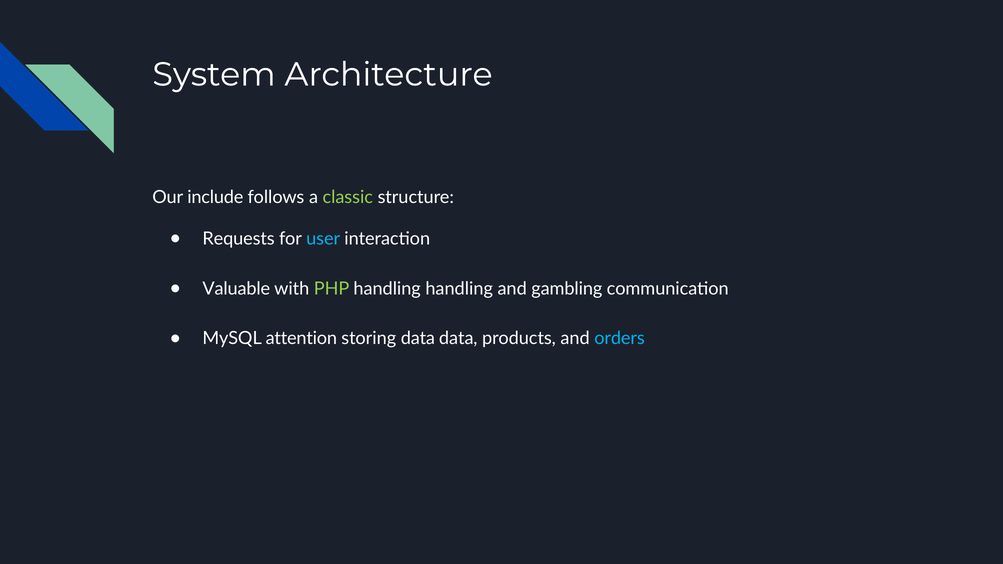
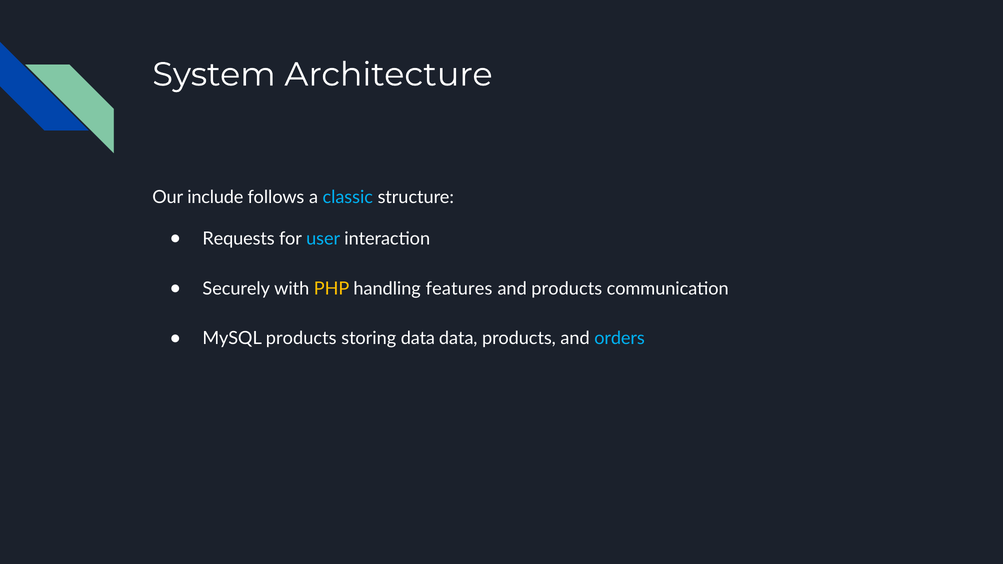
classic colour: light green -> light blue
Valuable: Valuable -> Securely
PHP colour: light green -> yellow
handling handling: handling -> features
and gambling: gambling -> products
MySQL attention: attention -> products
